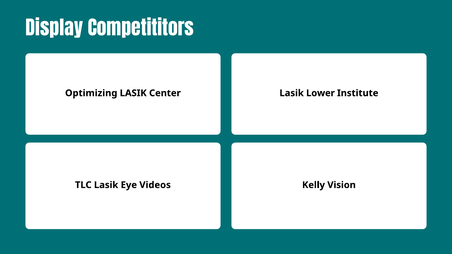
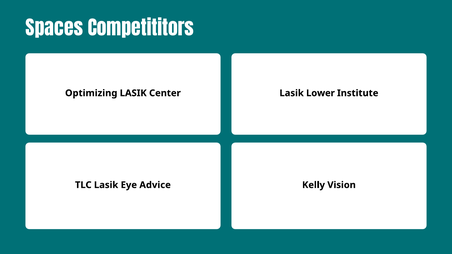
Display: Display -> Spaces
Videos: Videos -> Advice
